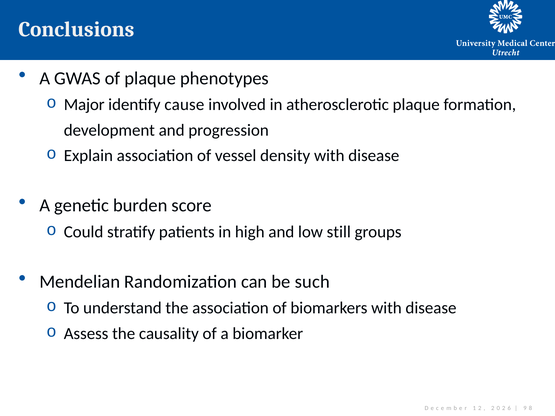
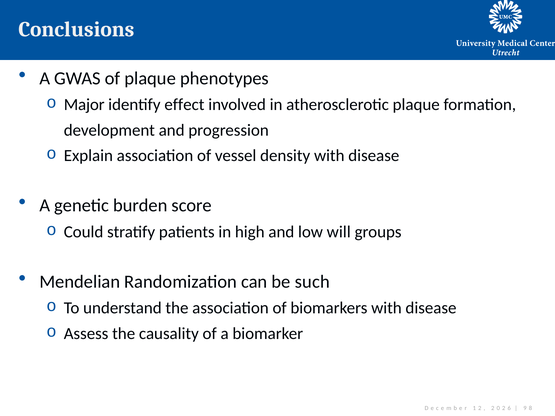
cause: cause -> effect
still: still -> will
